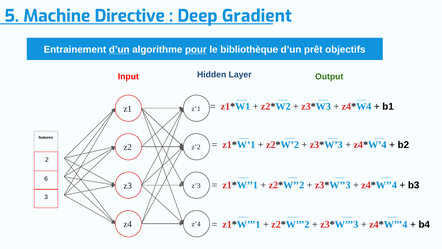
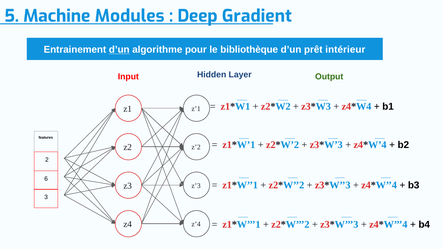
Directive: Directive -> Modules
pour underline: present -> none
objectifs: objectifs -> intérieur
